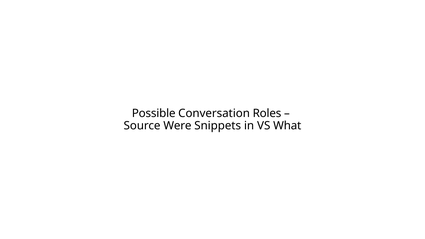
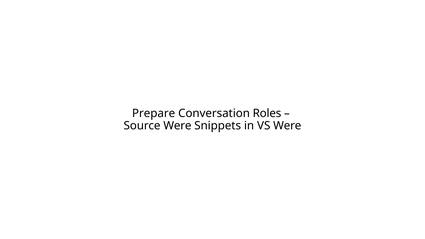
Possible: Possible -> Prepare
VS What: What -> Were
